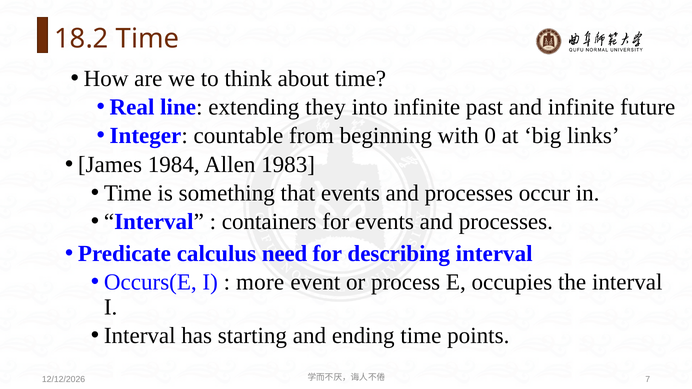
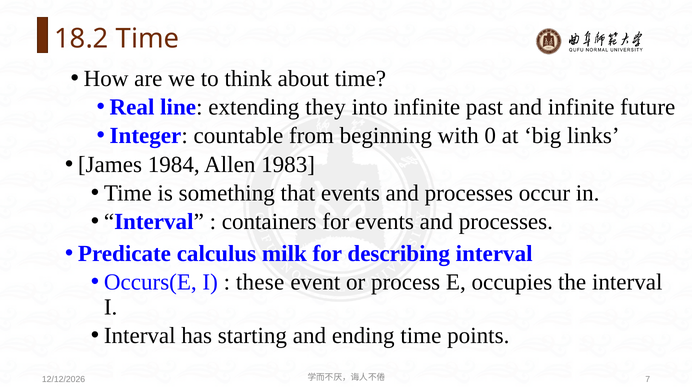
need: need -> milk
more: more -> these
